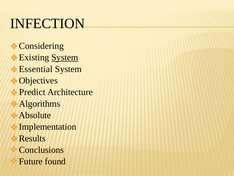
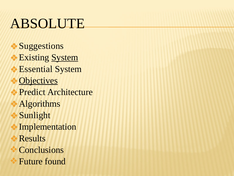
INFECTION: INFECTION -> ABSOLUTE
Considering: Considering -> Suggestions
Objectives underline: none -> present
Absolute: Absolute -> Sunlight
